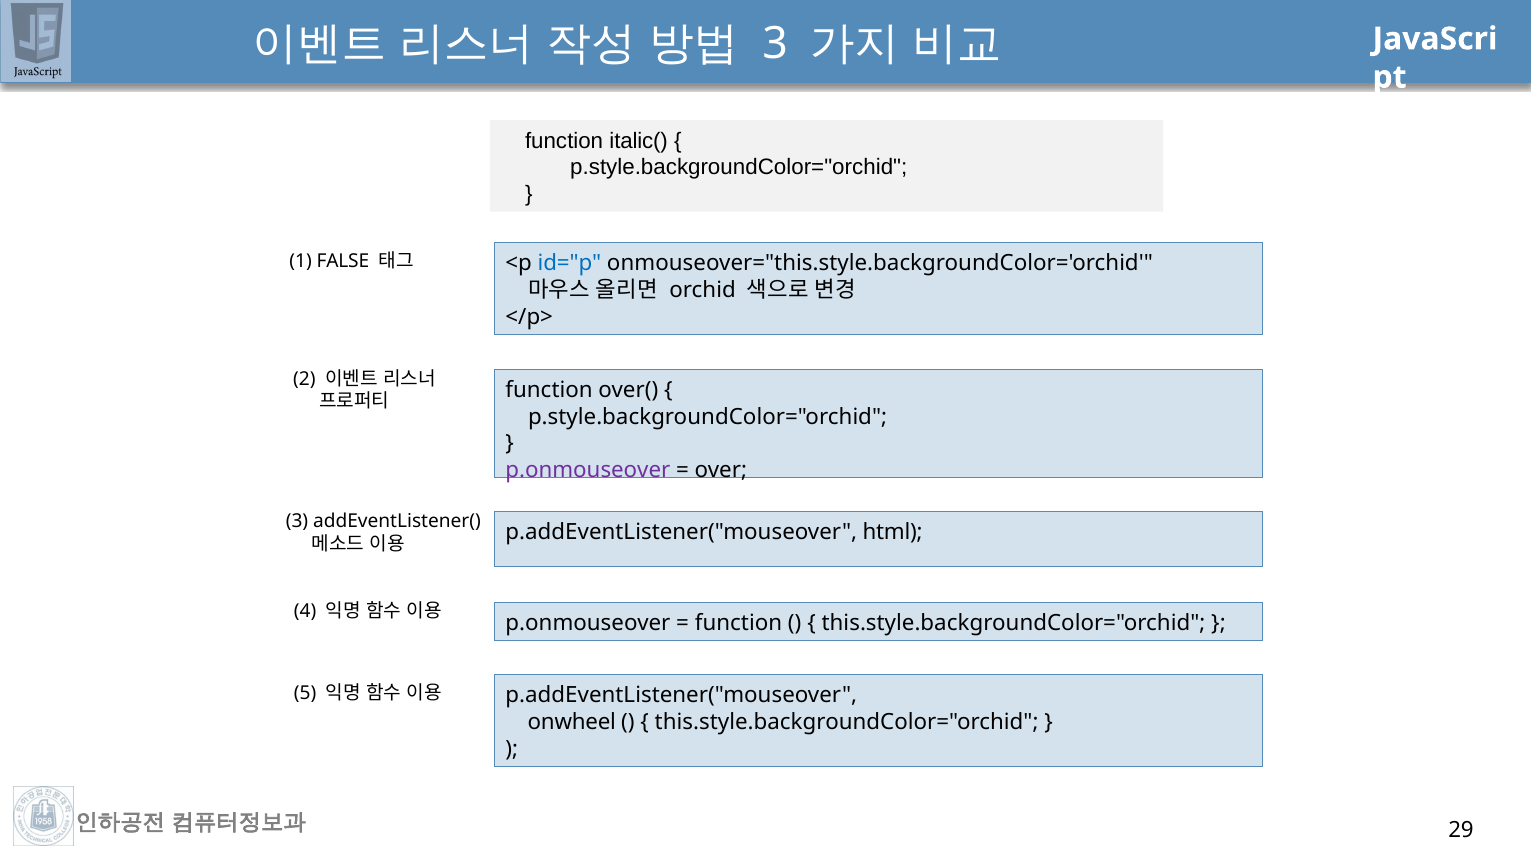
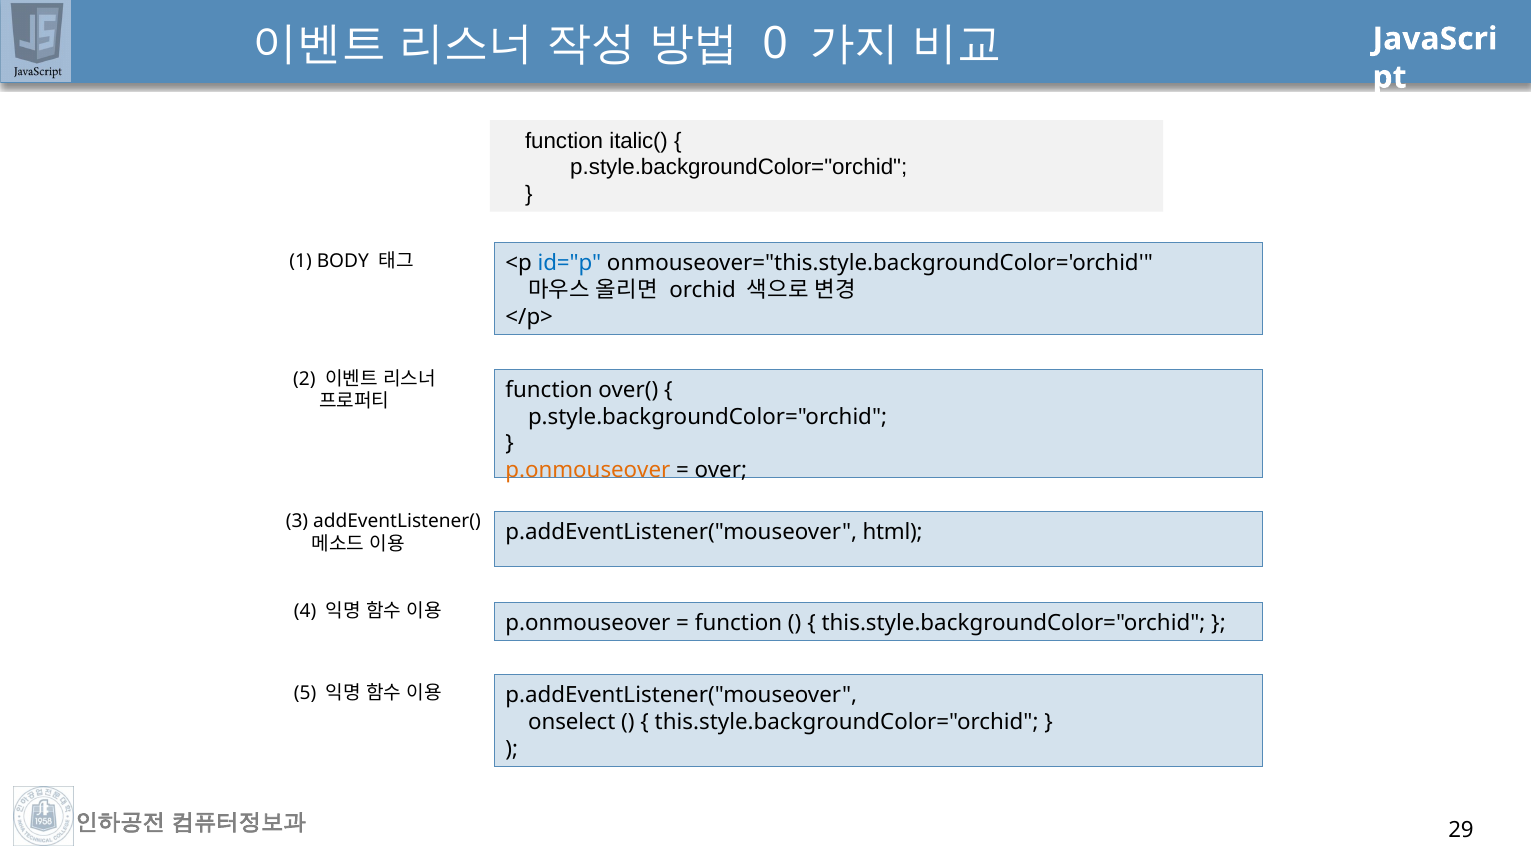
3 at (775, 44): 3 -> 0
FALSE: FALSE -> BODY
p.onmouseover at (588, 470) colour: purple -> orange
onwheel: onwheel -> onselect
